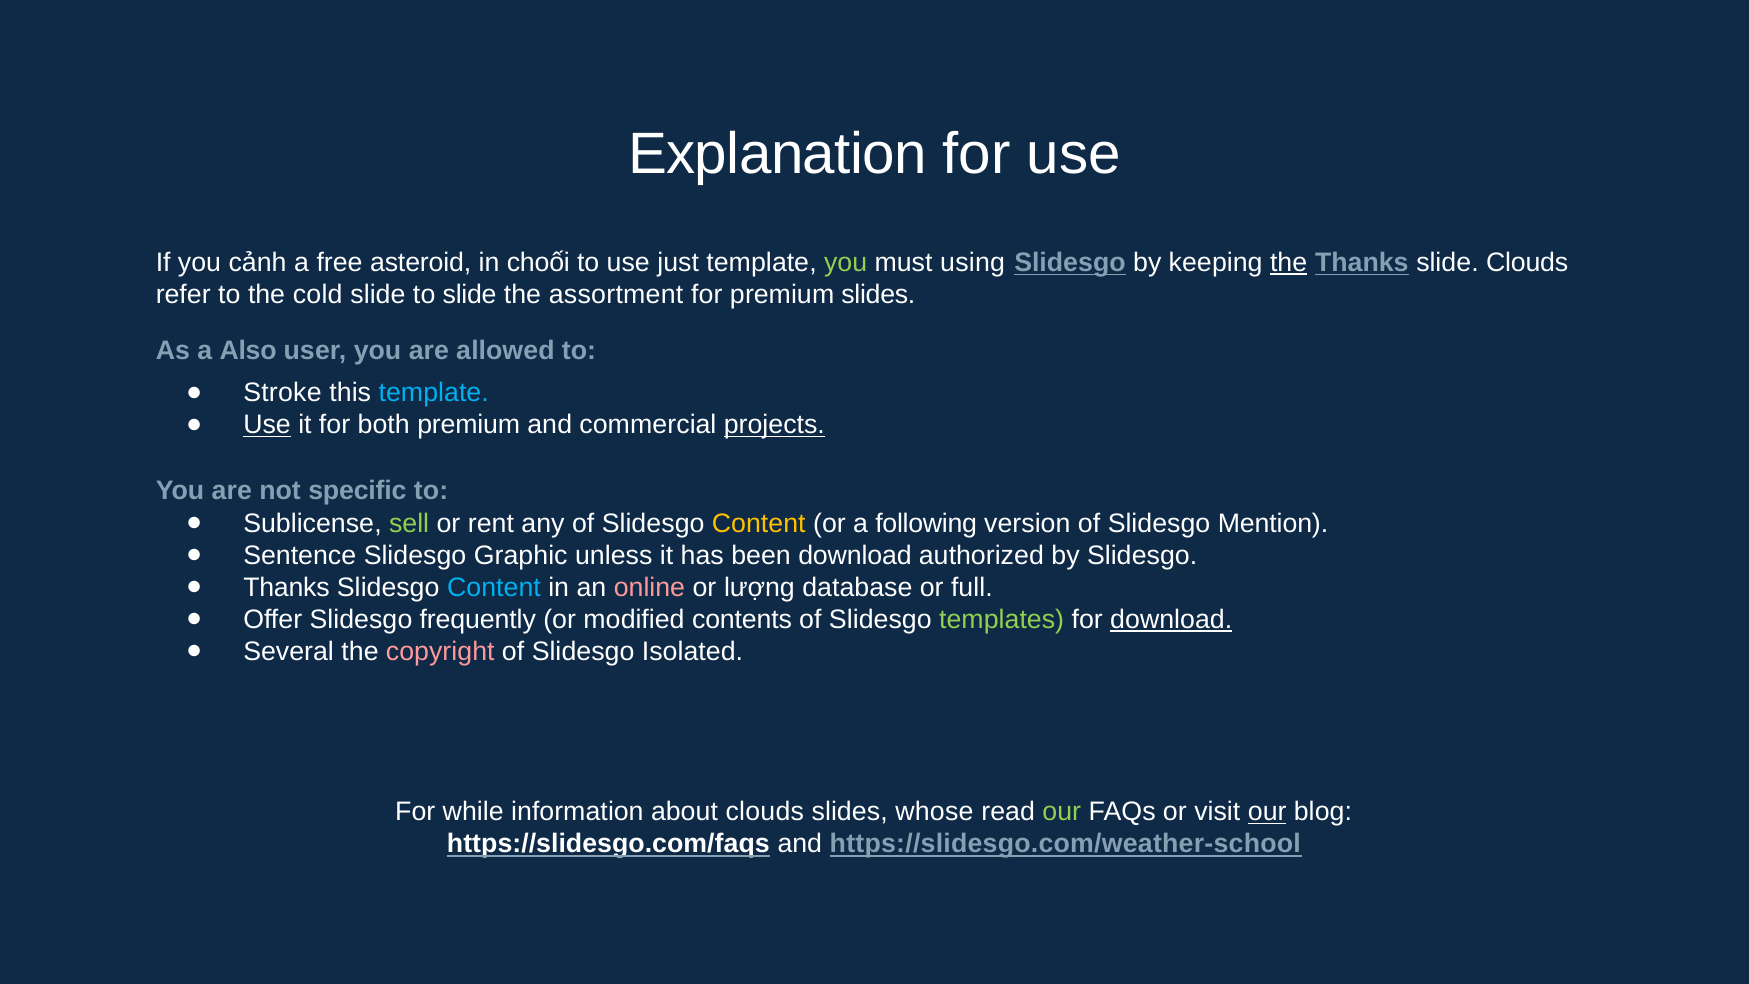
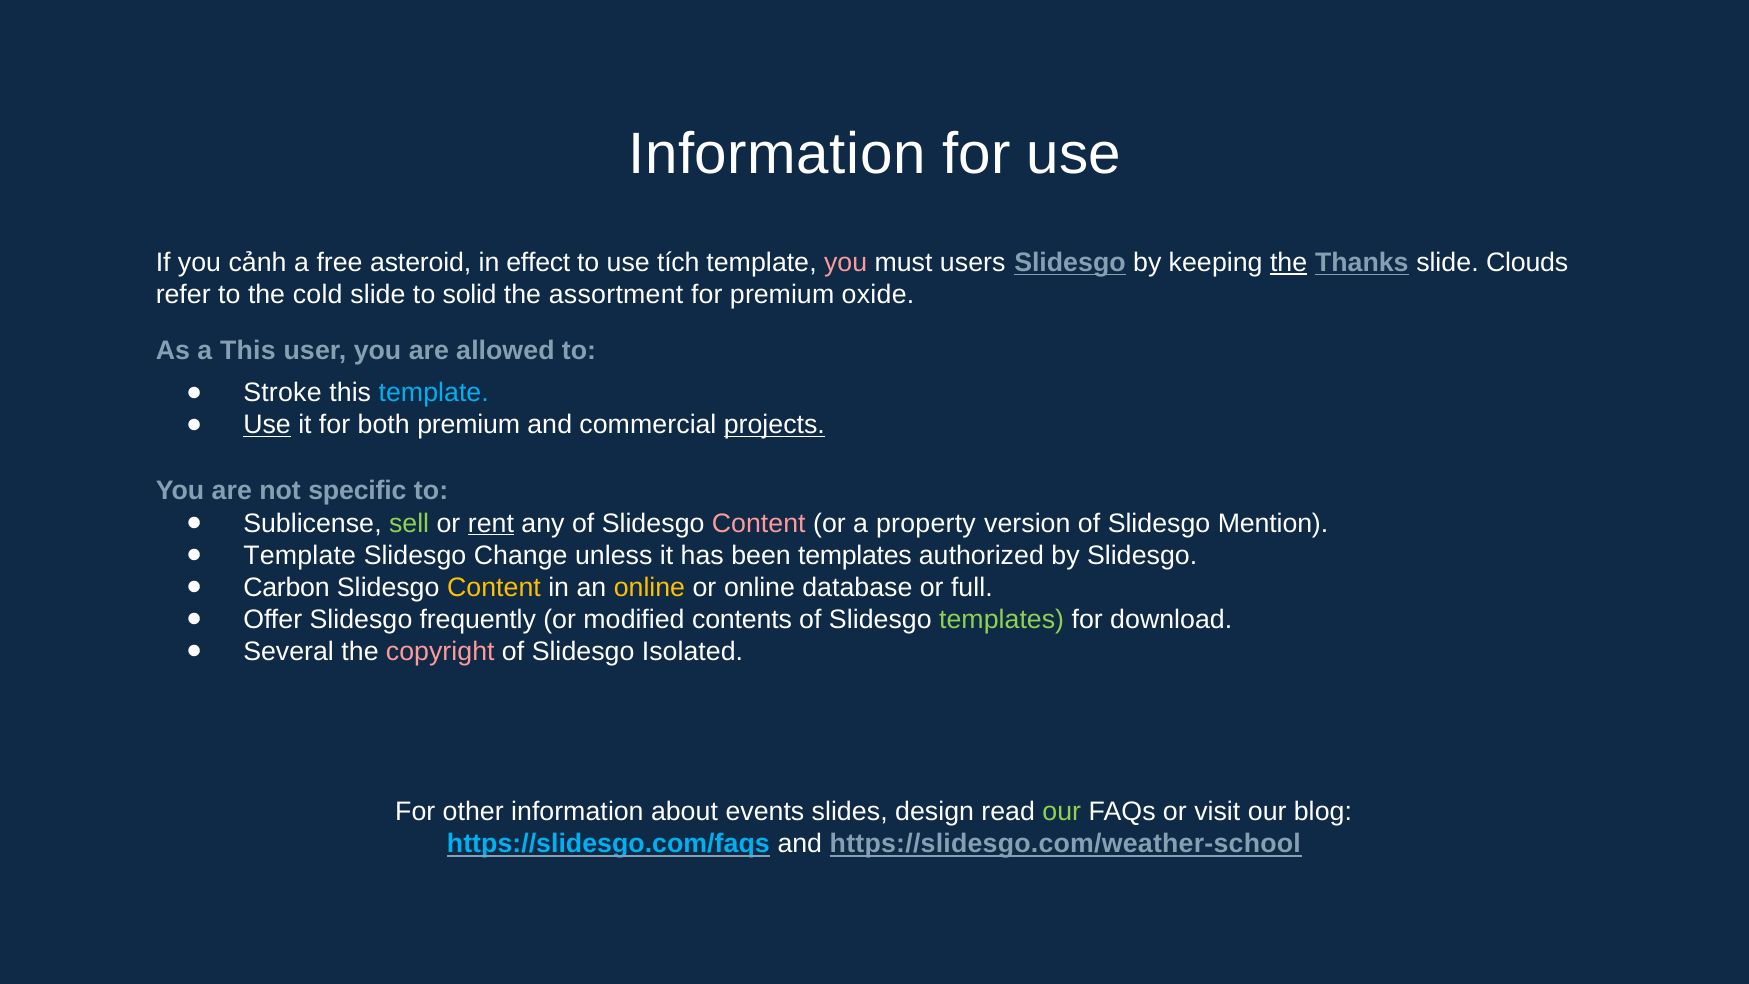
Explanation at (778, 154): Explanation -> Information
choối: choối -> effect
just: just -> tích
you at (846, 263) colour: light green -> pink
using: using -> users
to slide: slide -> solid
premium slides: slides -> oxide
a Also: Also -> This
rent underline: none -> present
Content at (759, 523) colour: yellow -> pink
following: following -> property
Sentence at (300, 555): Sentence -> Template
Graphic: Graphic -> Change
been download: download -> templates
Thanks at (286, 587): Thanks -> Carbon
Content at (494, 587) colour: light blue -> yellow
online at (649, 587) colour: pink -> yellow
or lượng: lượng -> online
download at (1171, 619) underline: present -> none
while: while -> other
about clouds: clouds -> events
whose: whose -> design
our at (1267, 812) underline: present -> none
https://slidesgo.com/faqs colour: white -> light blue
